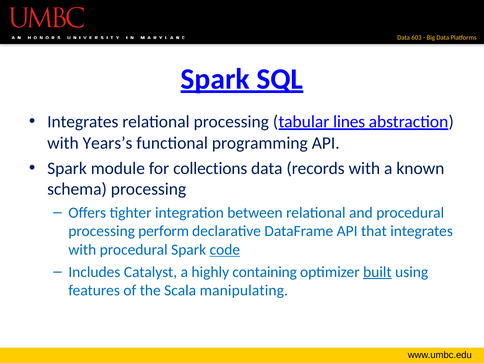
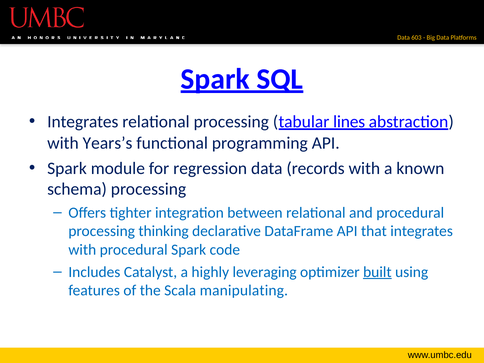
collections: collections -> regression
perform: perform -> thinking
code underline: present -> none
containing: containing -> leveraging
